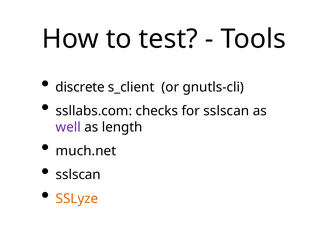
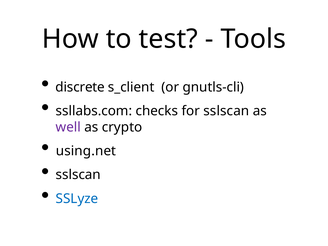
length: length -> crypto
much.net: much.net -> using.net
SSLyze colour: orange -> blue
